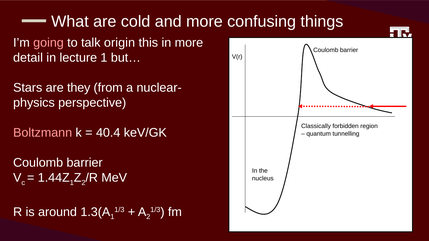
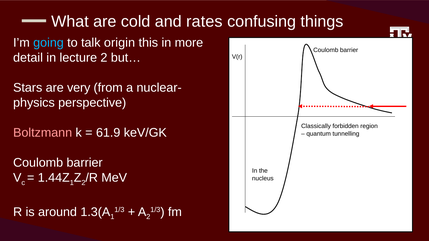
and more: more -> rates
going colour: pink -> light blue
lecture 1: 1 -> 2
they: they -> very
40.4: 40.4 -> 61.9
